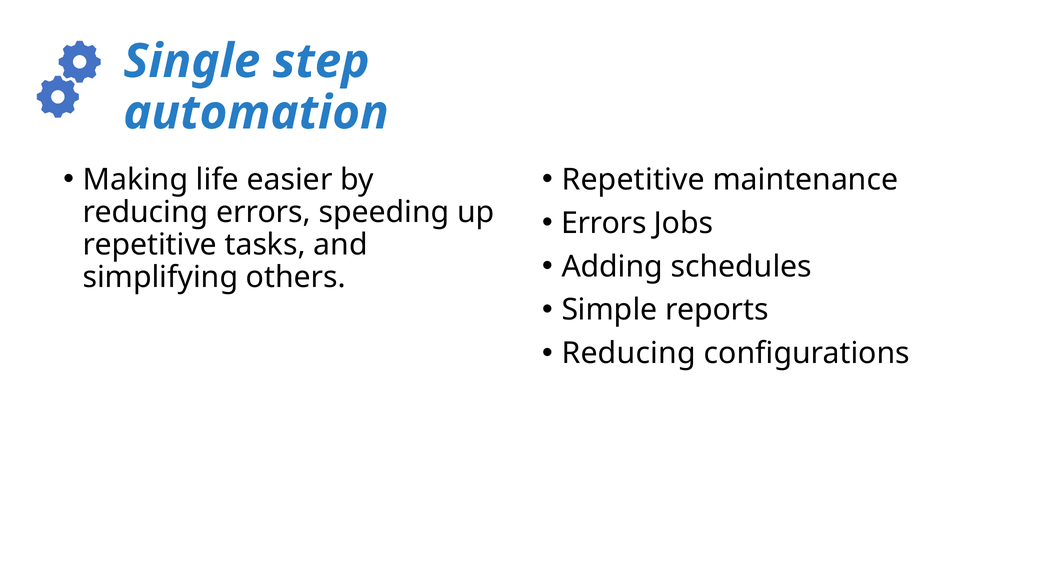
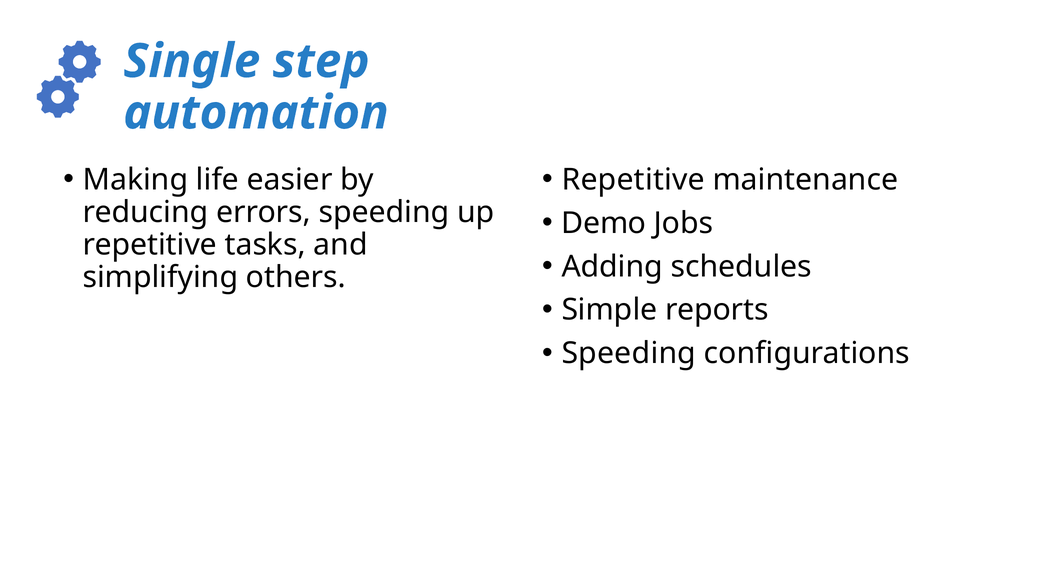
Errors at (604, 223): Errors -> Demo
Reducing at (629, 354): Reducing -> Speeding
